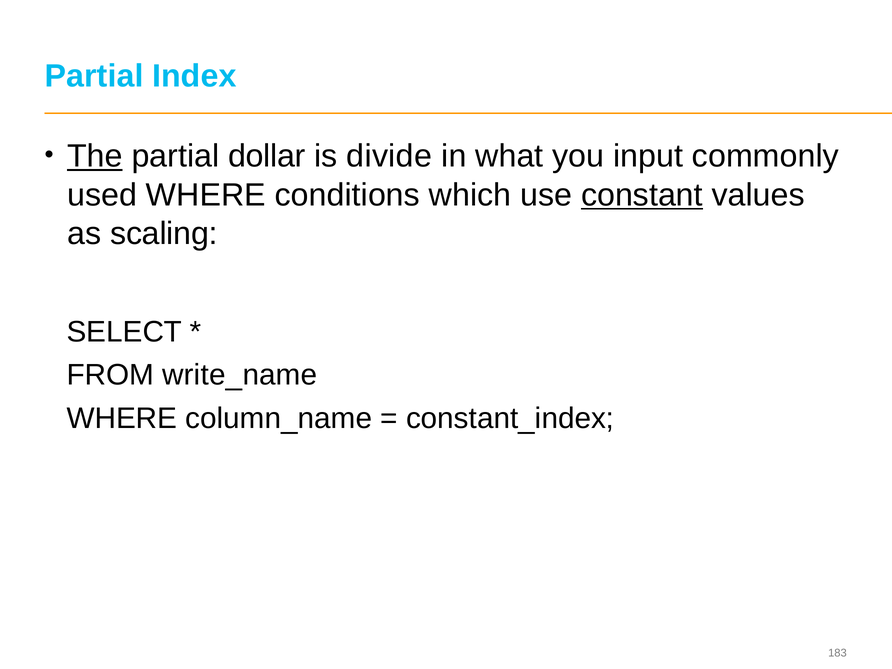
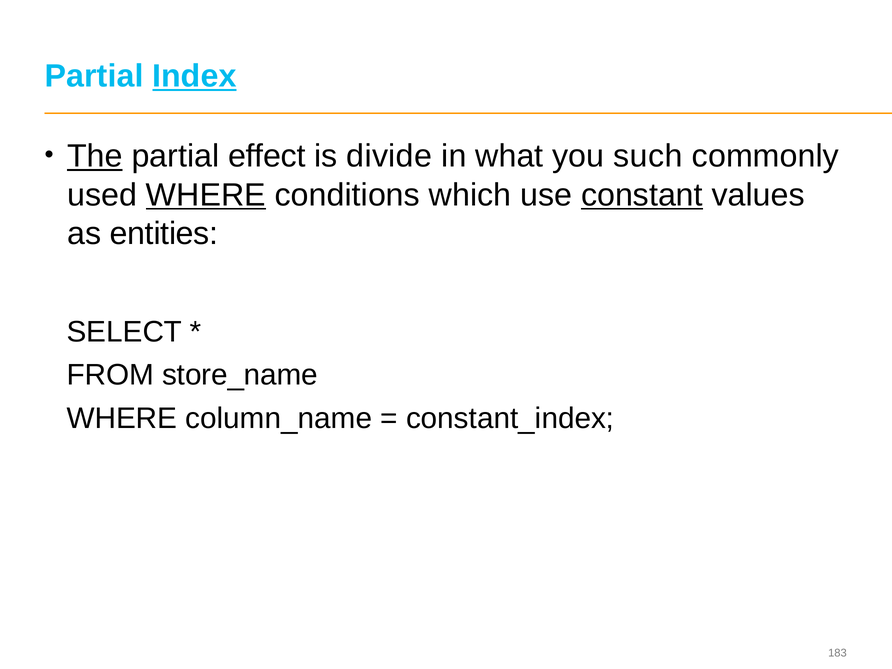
Index underline: none -> present
dollar: dollar -> effect
input: input -> such
WHERE at (206, 195) underline: none -> present
scaling: scaling -> entities
write_name: write_name -> store_name
